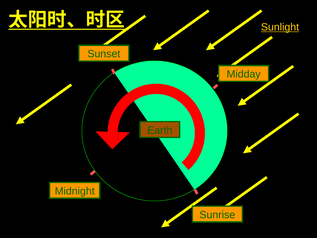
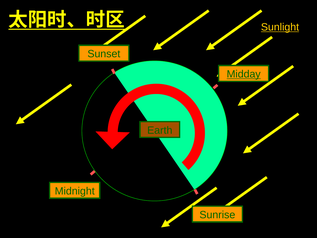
Midday underline: none -> present
